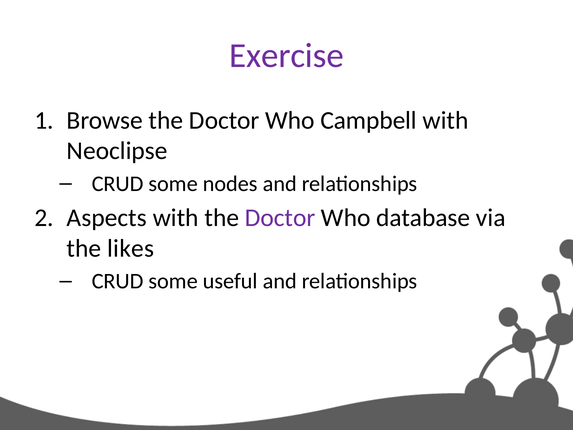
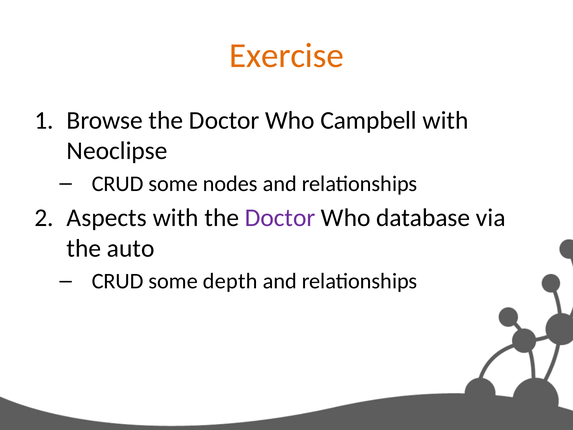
Exercise colour: purple -> orange
likes: likes -> auto
useful: useful -> depth
